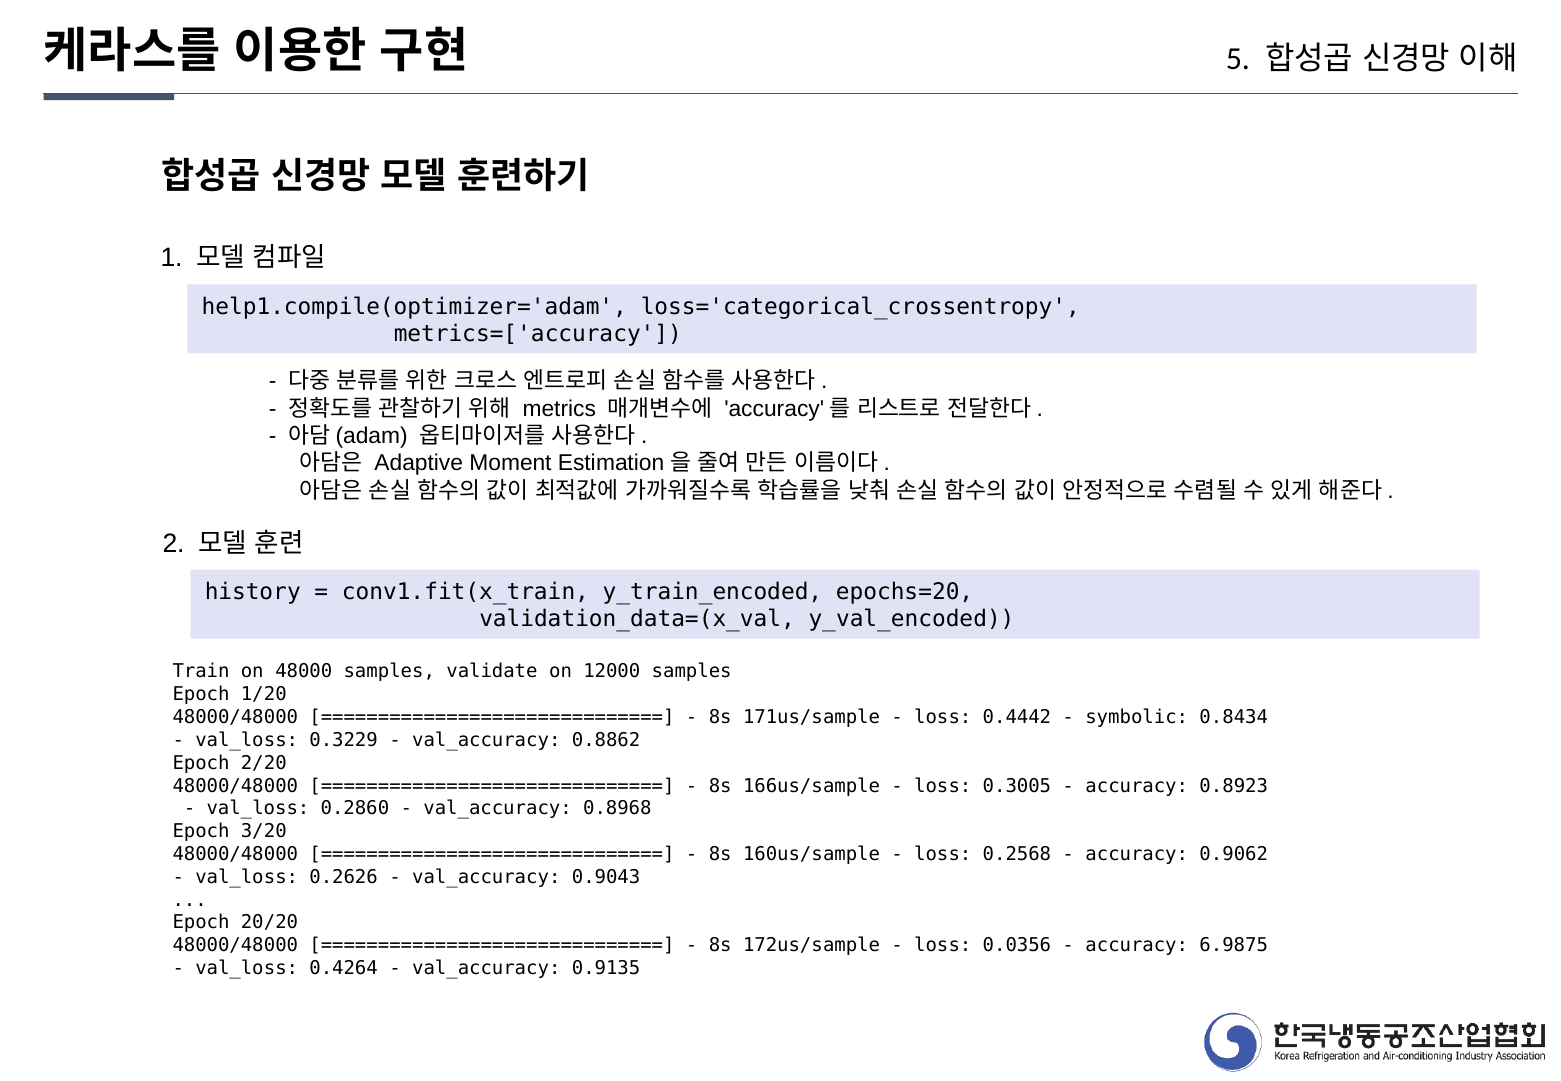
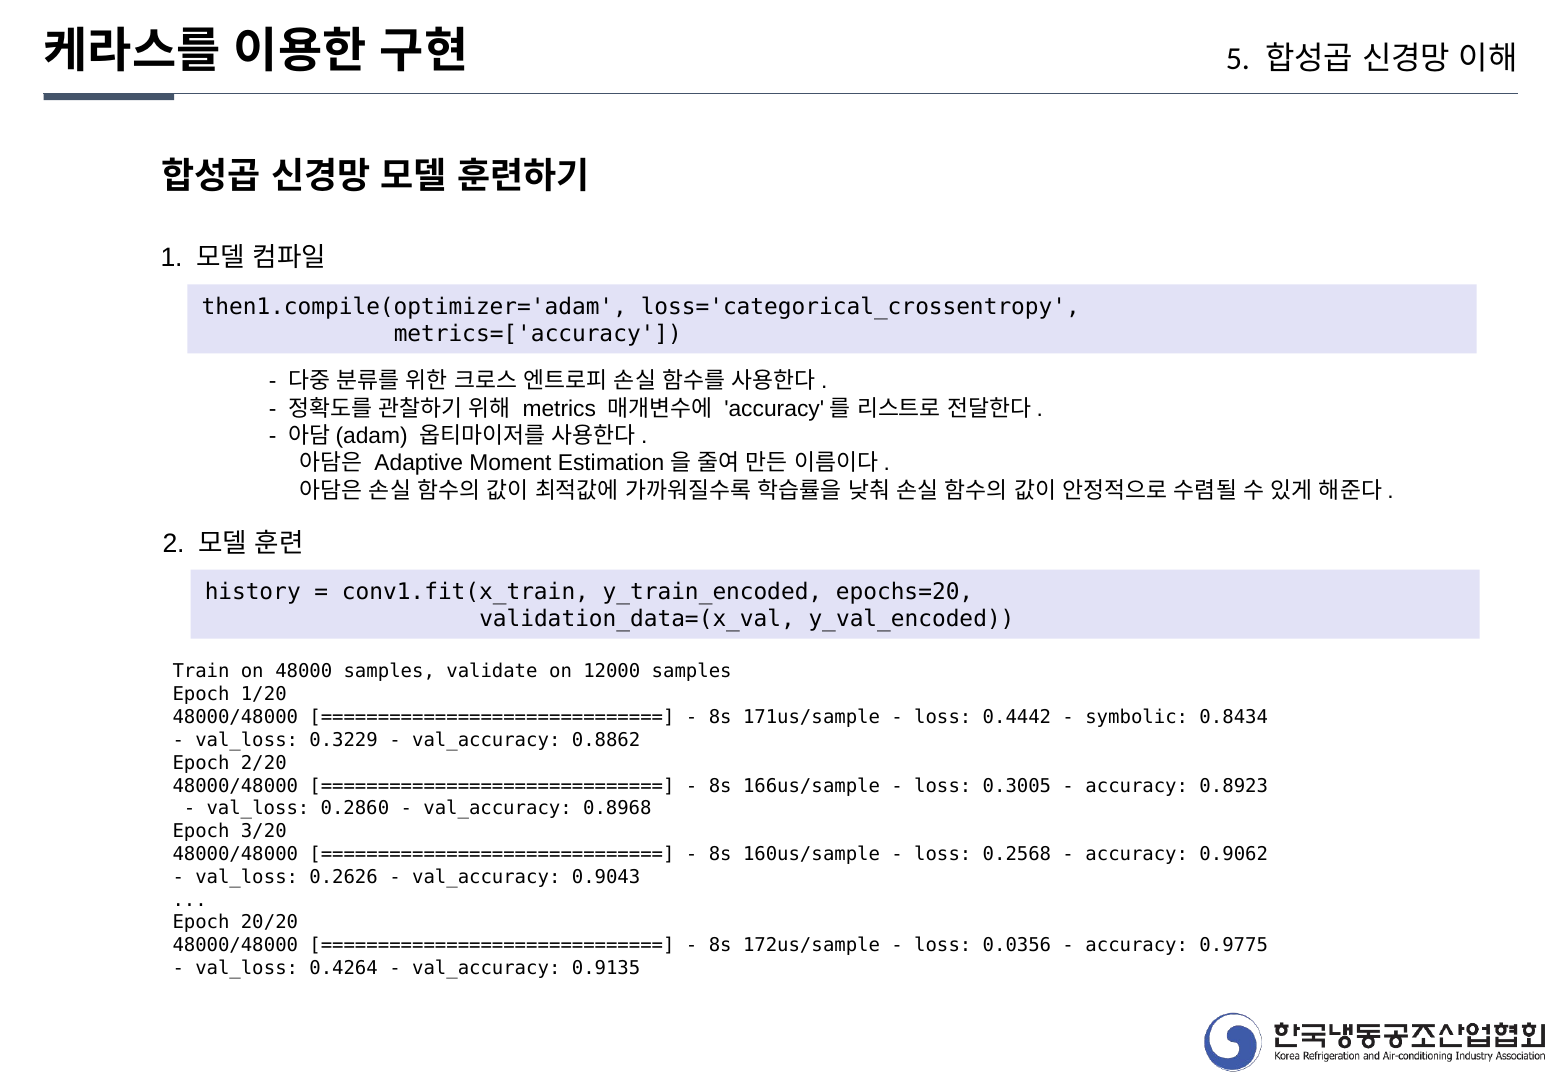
help1.compile(optimizer='adam: help1.compile(optimizer='adam -> then1.compile(optimizer='adam
6.9875: 6.9875 -> 0.9775
